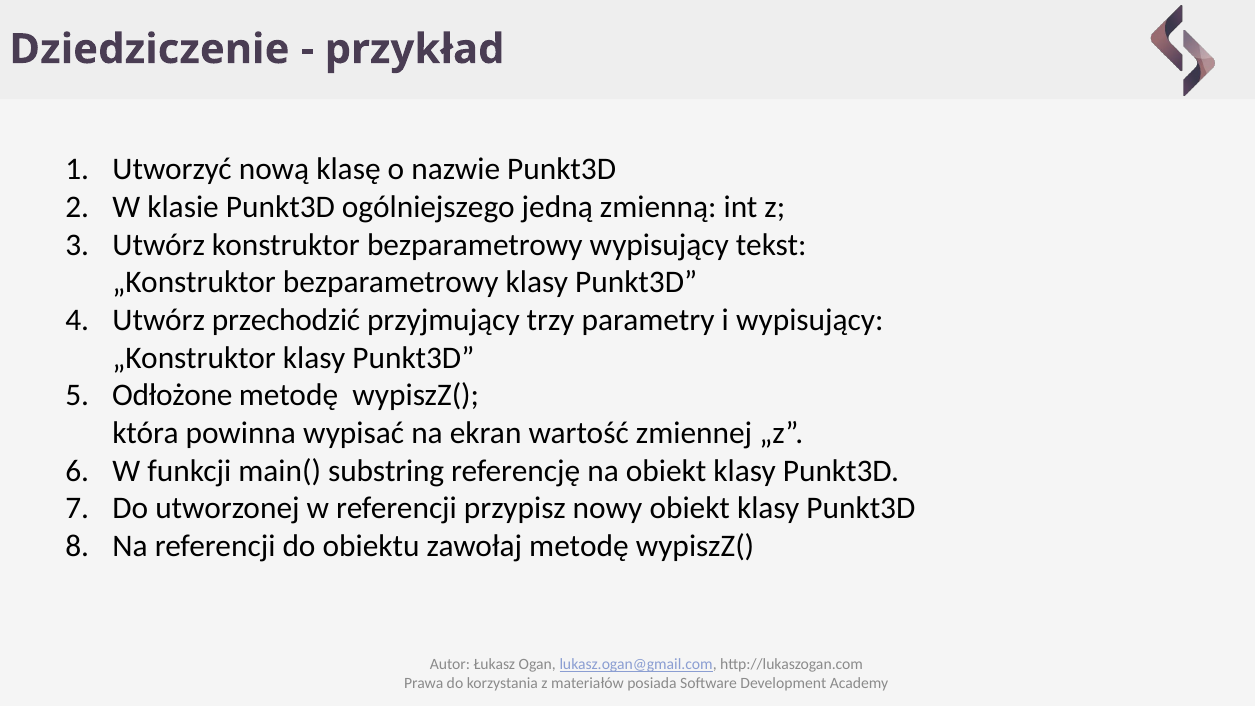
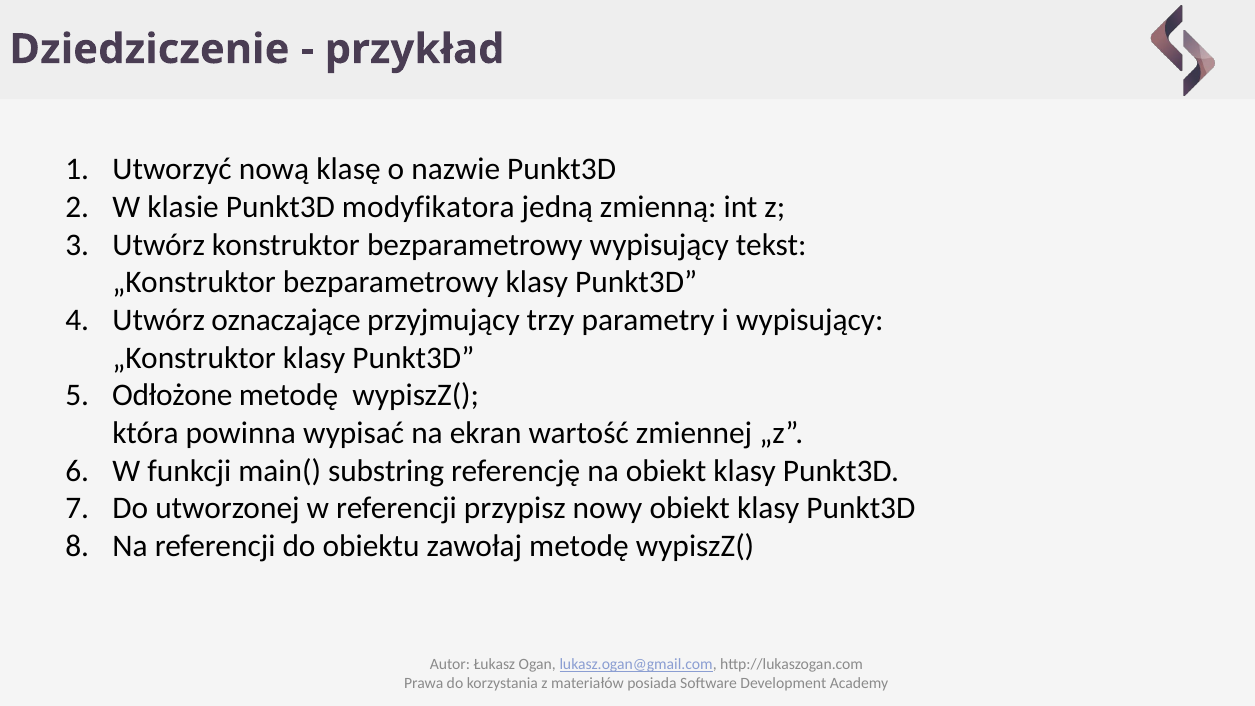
ogólniejszego: ogólniejszego -> modyfikatora
przechodzić: przechodzić -> oznaczające
